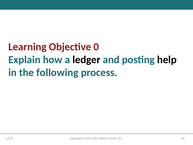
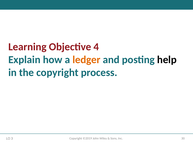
0: 0 -> 4
ledger colour: black -> orange
the following: following -> copyright
